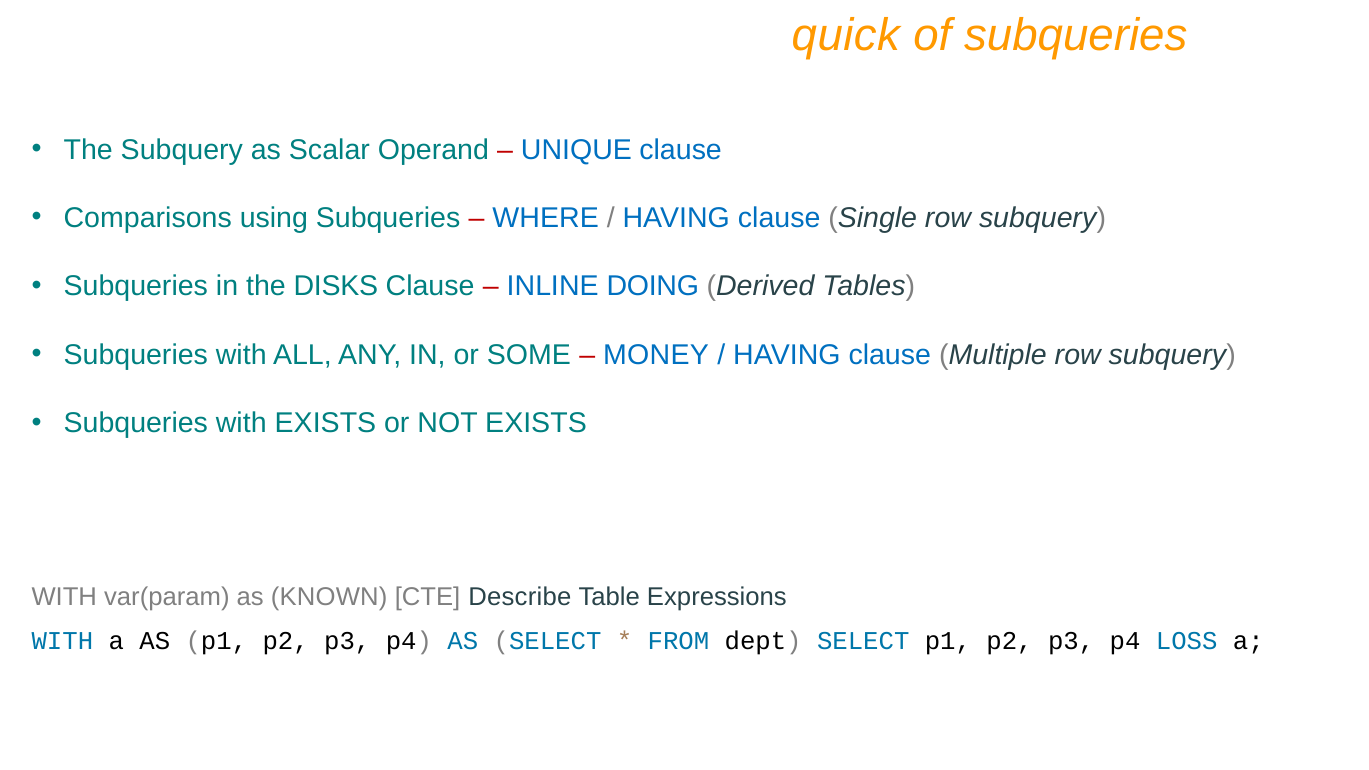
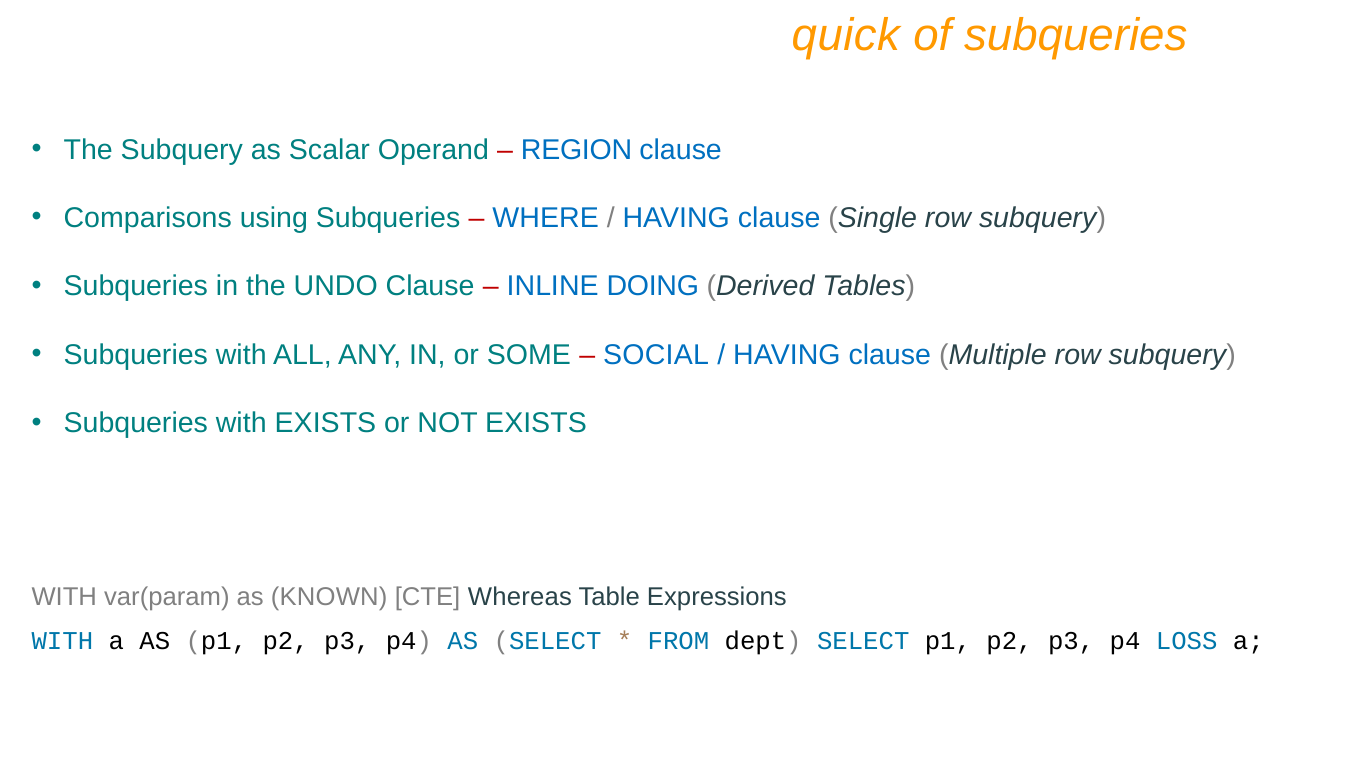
UNIQUE: UNIQUE -> REGION
DISKS: DISKS -> UNDO
MONEY: MONEY -> SOCIAL
Describe: Describe -> Whereas
